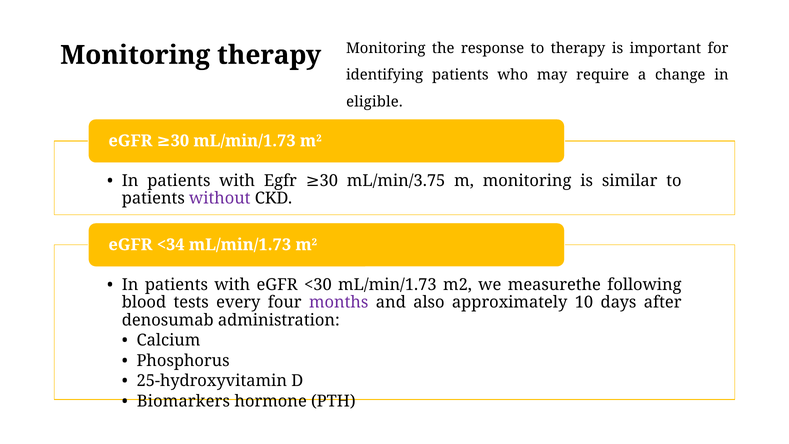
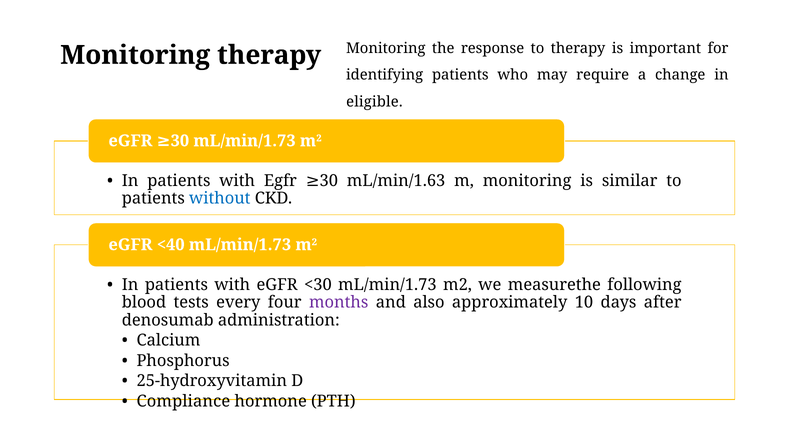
mL/min/3.75: mL/min/3.75 -> mL/min/1.63
without colour: purple -> blue
<34: <34 -> <40
Biomarkers: Biomarkers -> Compliance
